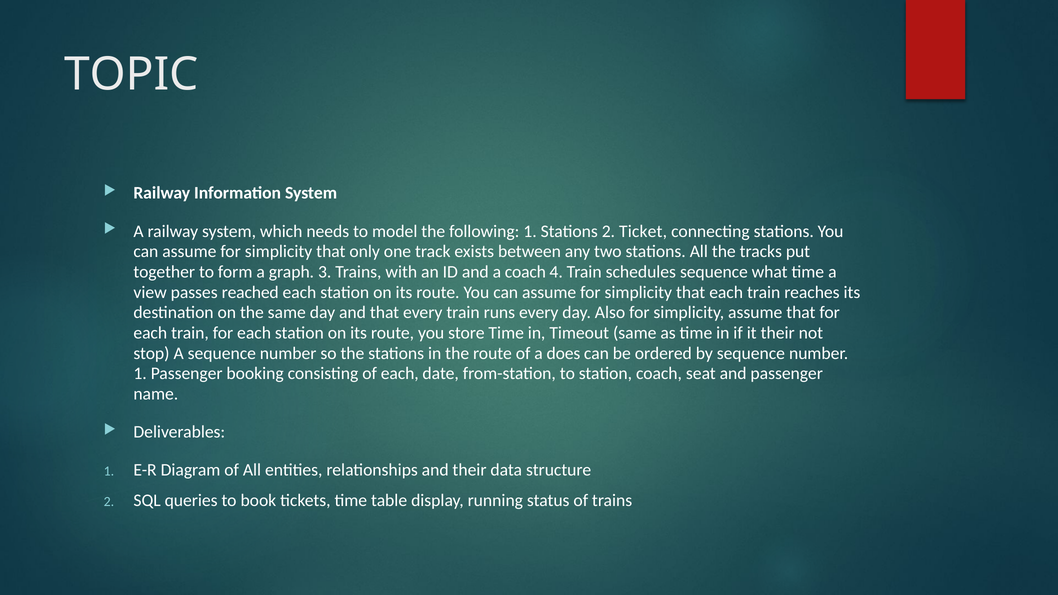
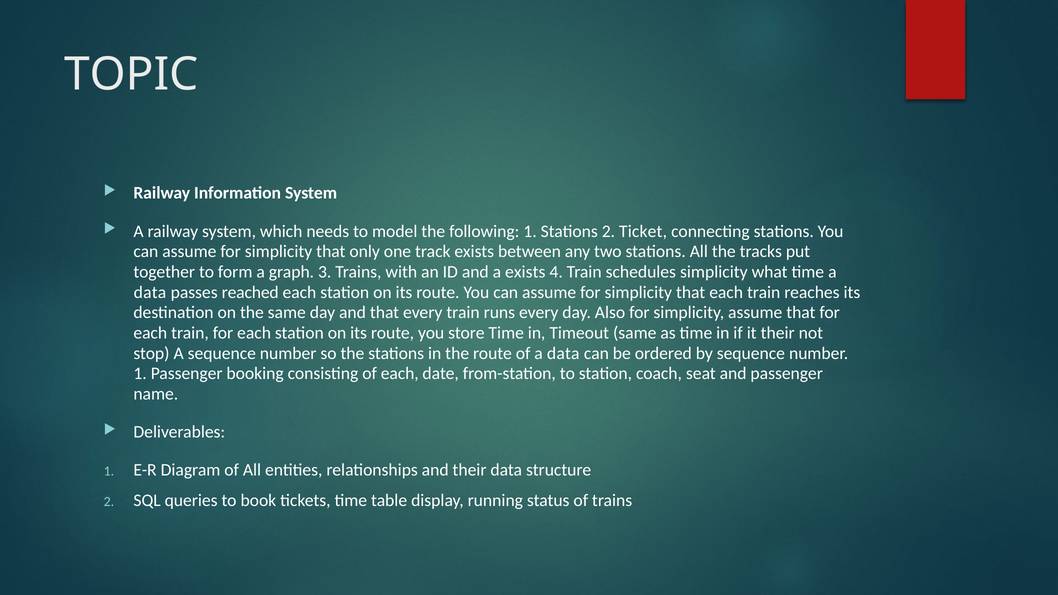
a coach: coach -> exists
schedules sequence: sequence -> simplicity
view at (150, 292): view -> data
of a does: does -> data
